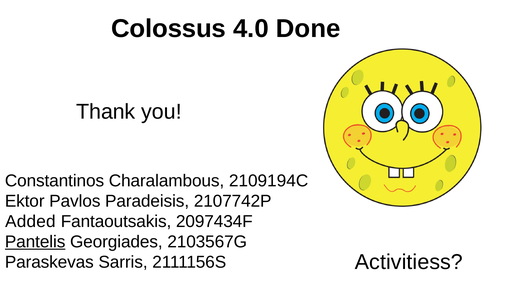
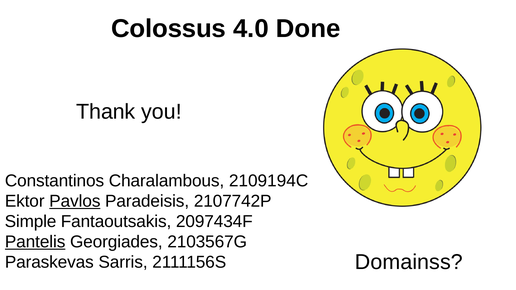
Pavlos underline: none -> present
Added: Added -> Simple
Activities: Activities -> Domains
